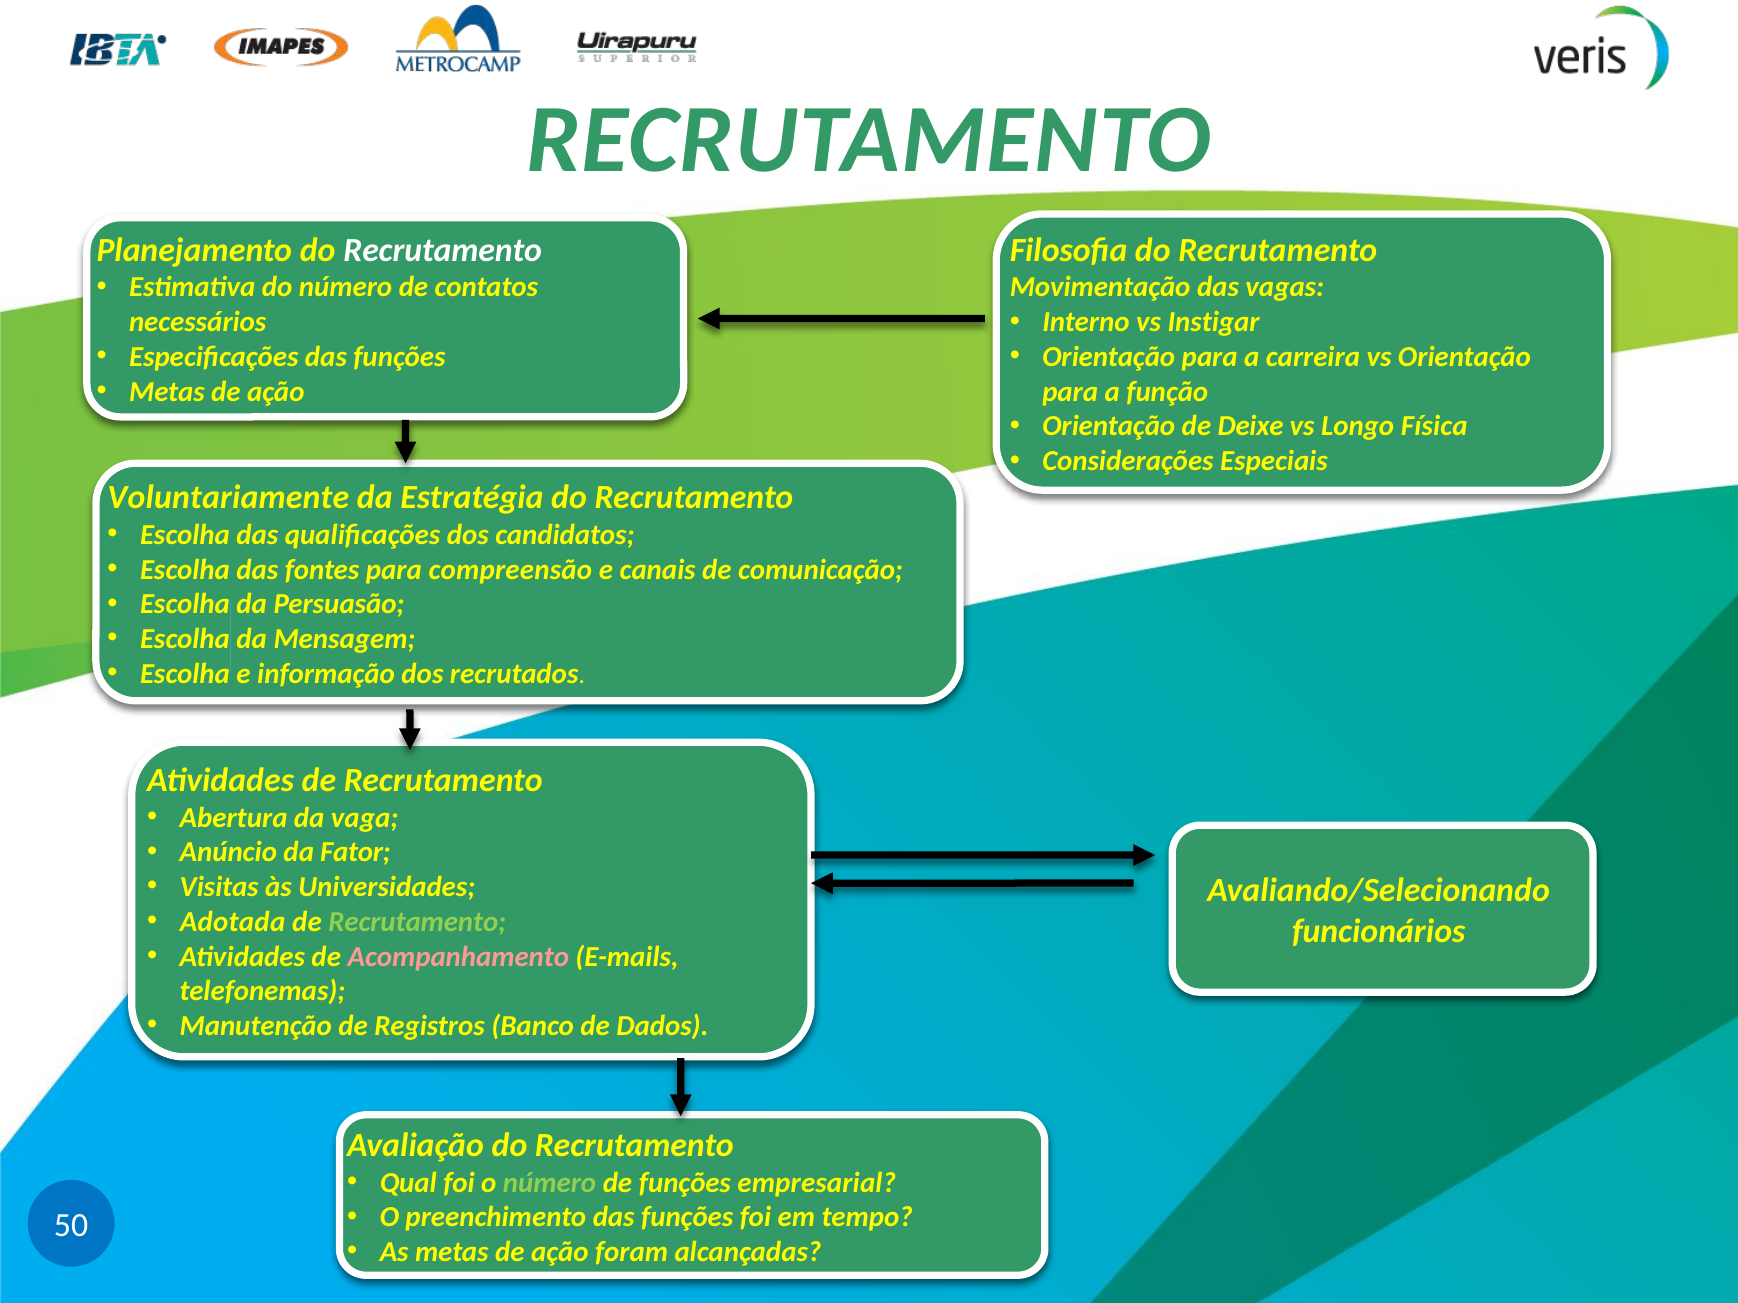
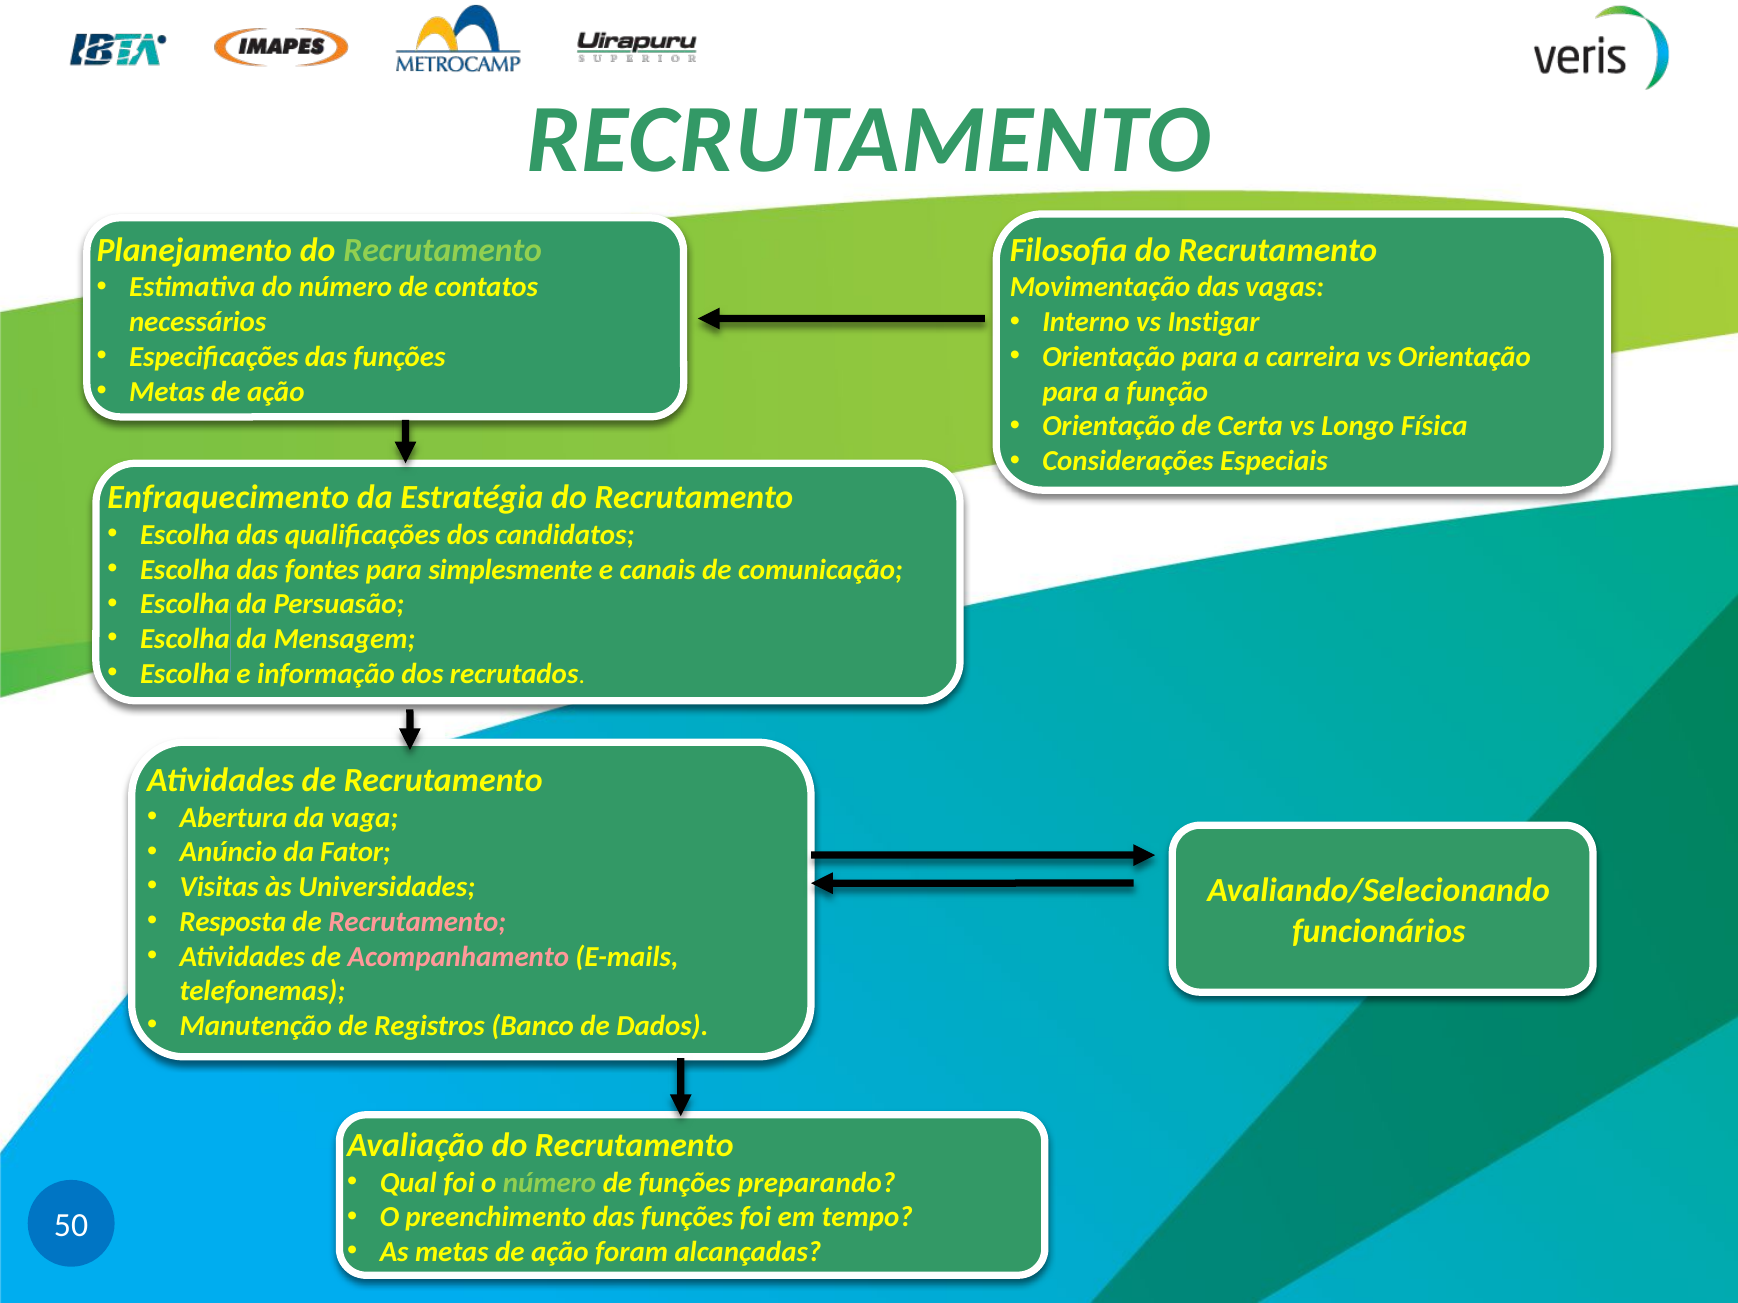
Recrutamento at (443, 250) colour: white -> light green
Deixe: Deixe -> Certa
Voluntariamente: Voluntariamente -> Enfraquecimento
compreensão: compreensão -> simplesmente
Adotada: Adotada -> Resposta
Recrutamento at (417, 922) colour: light green -> pink
empresarial: empresarial -> preparando
